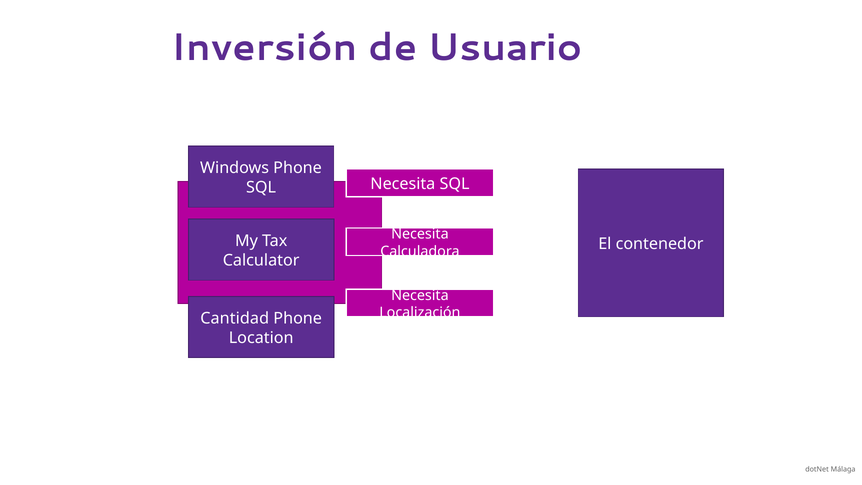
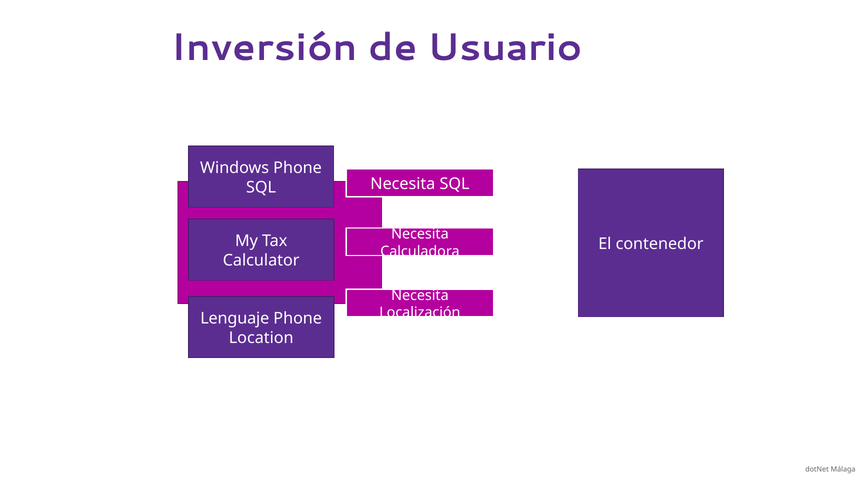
Cantidad: Cantidad -> Lenguaje
